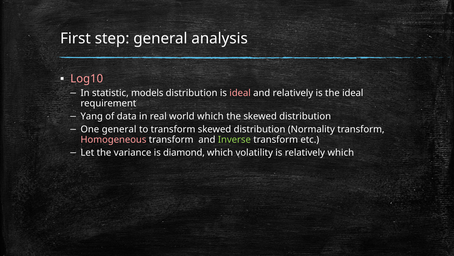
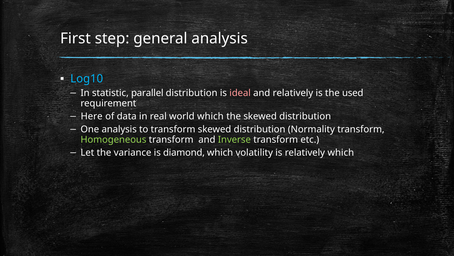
Log10 colour: pink -> light blue
models: models -> parallel
the ideal: ideal -> used
Yang: Yang -> Here
One general: general -> analysis
Homogeneous colour: pink -> light green
